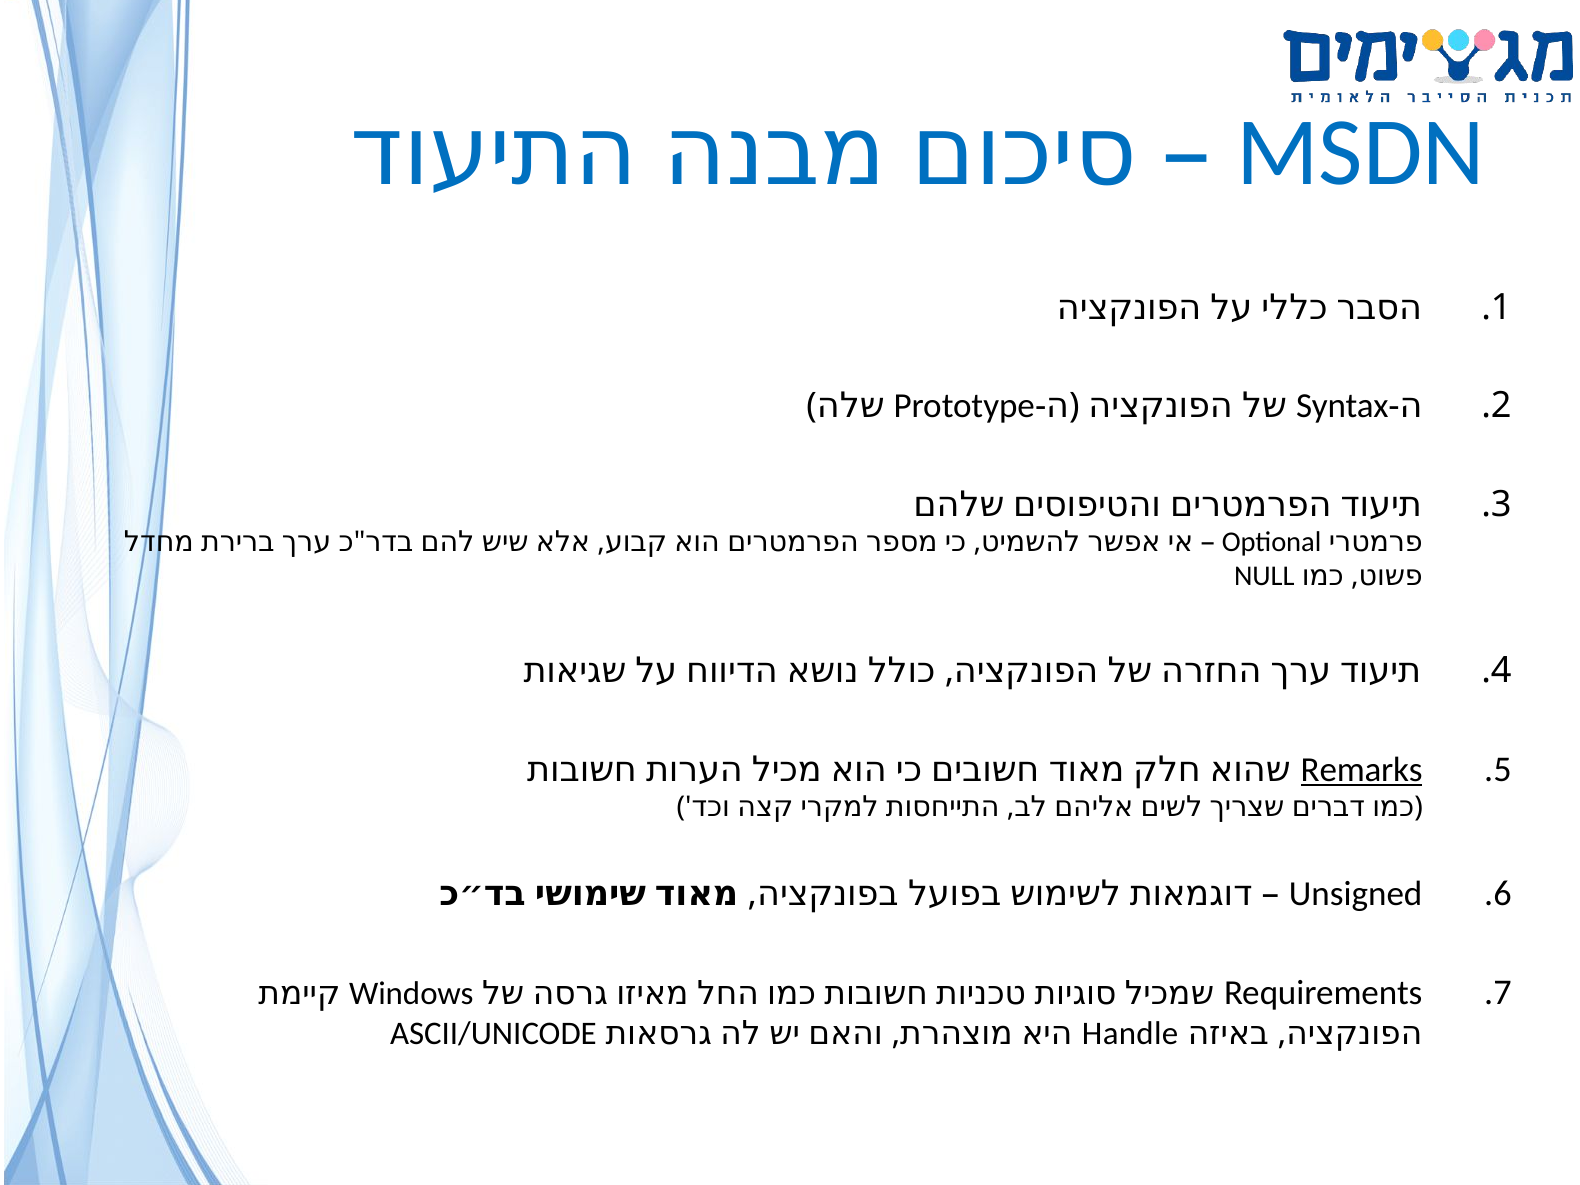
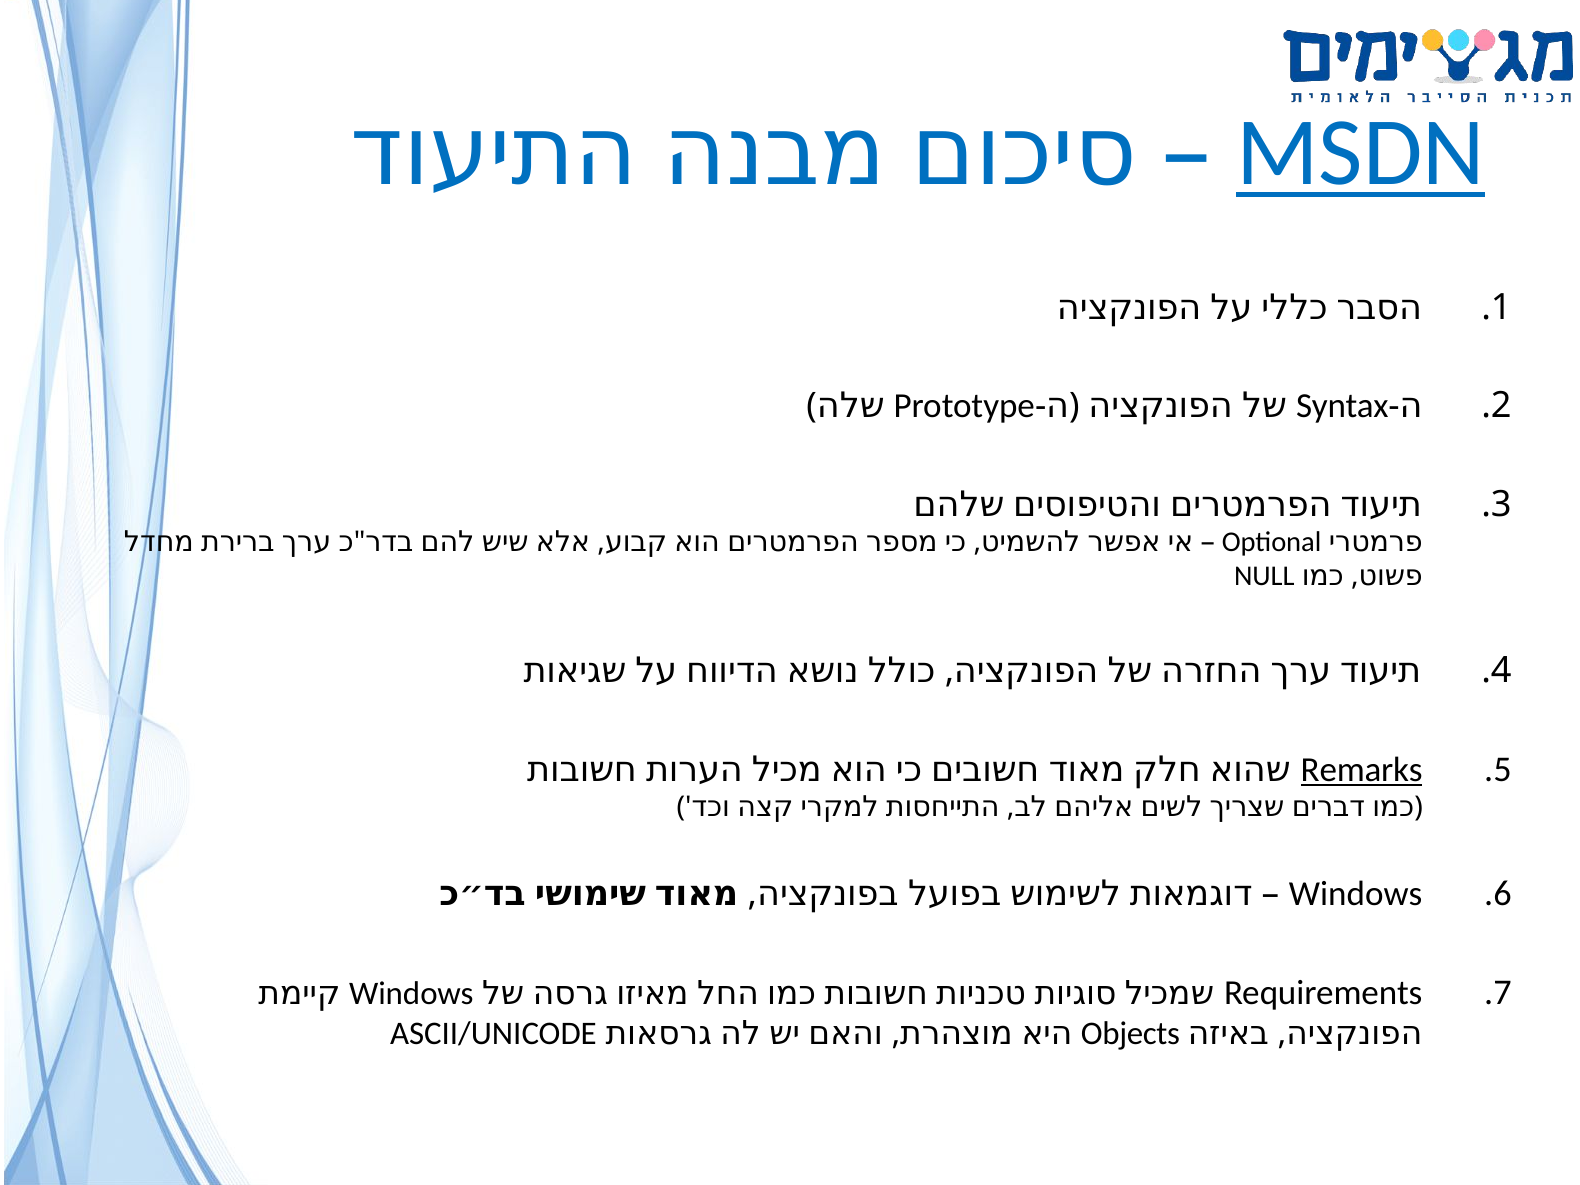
MSDN underline: none -> present
Unsigned at (1356, 894): Unsigned -> Windows
Handle: Handle -> Objects
